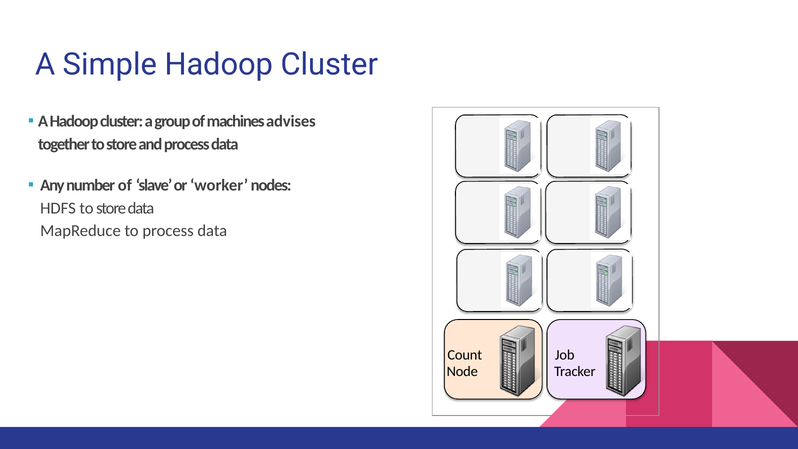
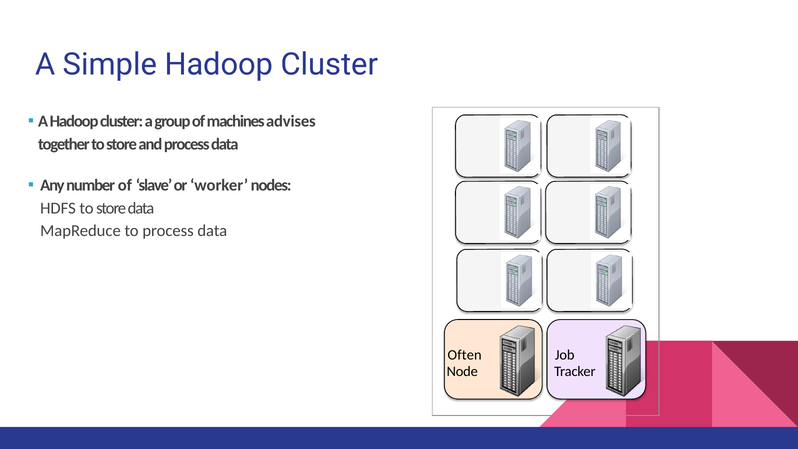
Count: Count -> Often
